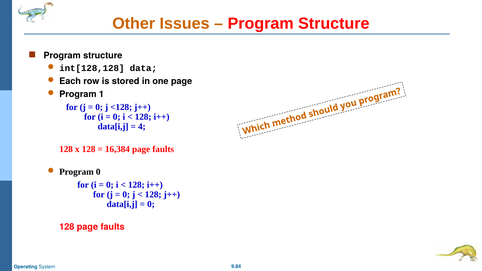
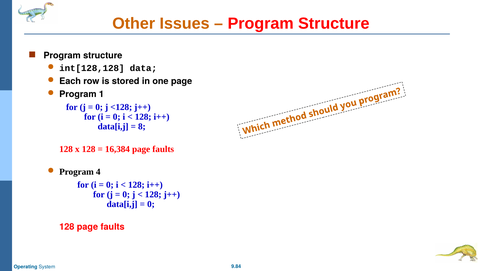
4: 4 -> 8
Program 0: 0 -> 4
